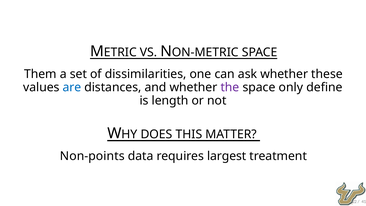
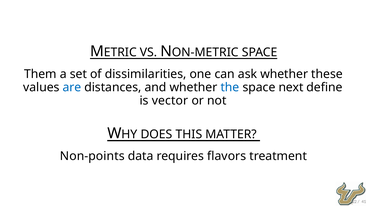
the colour: purple -> blue
only: only -> next
length: length -> vector
largest: largest -> flavors
